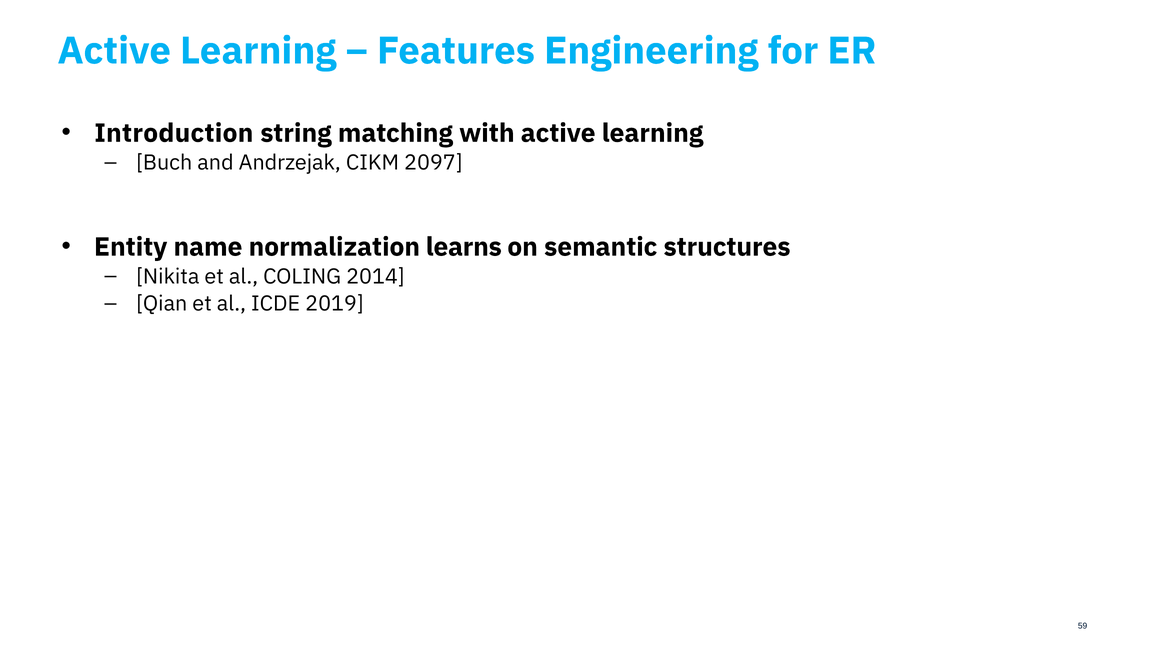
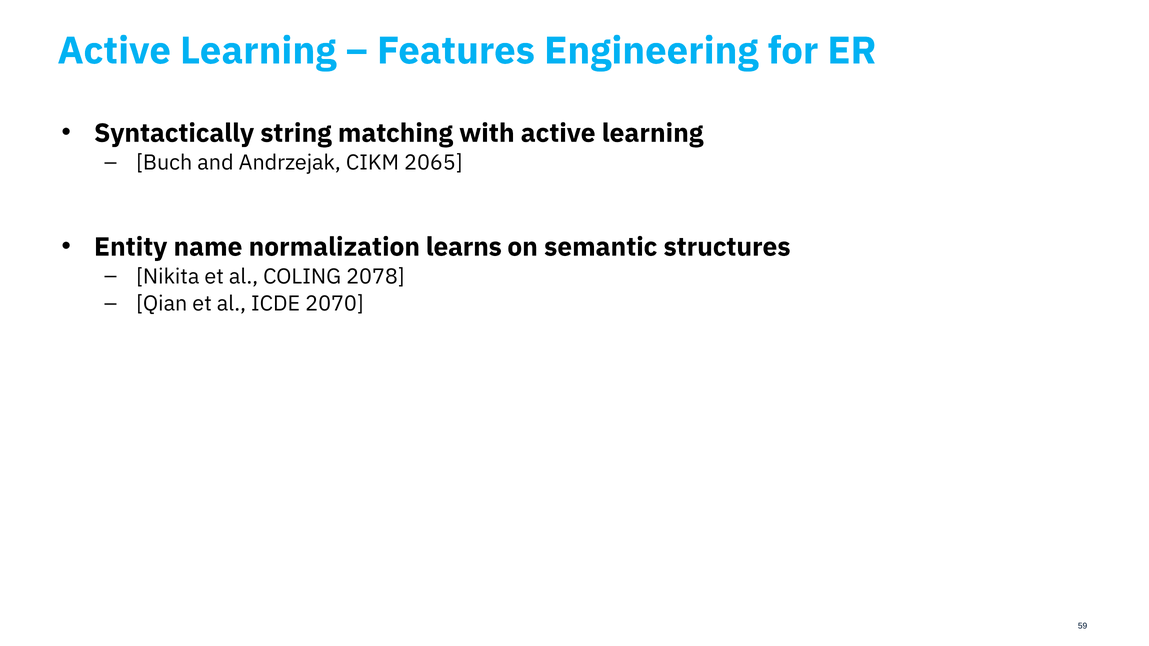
Introduction: Introduction -> Syntactically
2097: 2097 -> 2065
2014: 2014 -> 2078
2019: 2019 -> 2070
